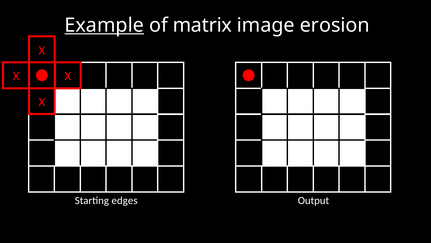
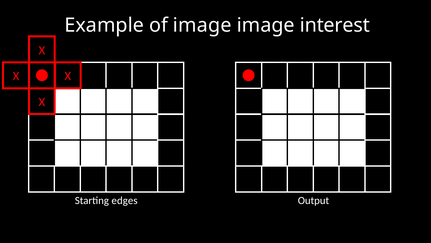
Example underline: present -> none
of matrix: matrix -> image
erosion: erosion -> interest
